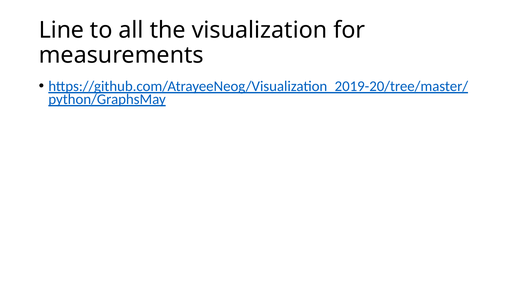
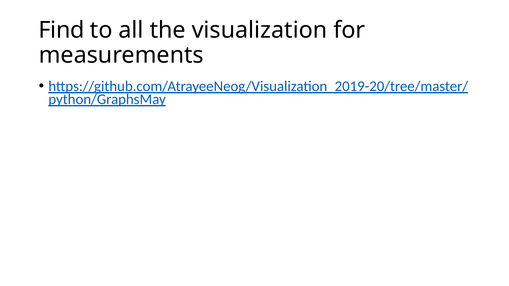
Line: Line -> Find
